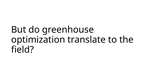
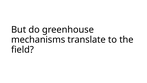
optimization: optimization -> mechanisms
